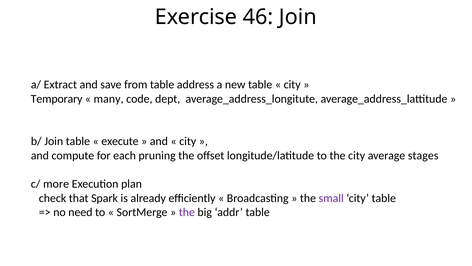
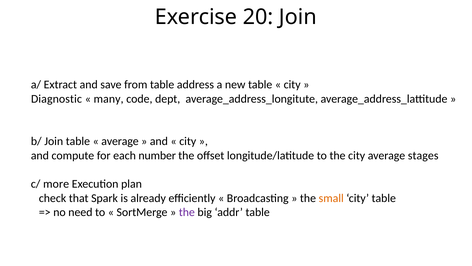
46: 46 -> 20
Temporary: Temporary -> Diagnostic
execute at (120, 141): execute -> average
pruning: pruning -> number
small colour: purple -> orange
